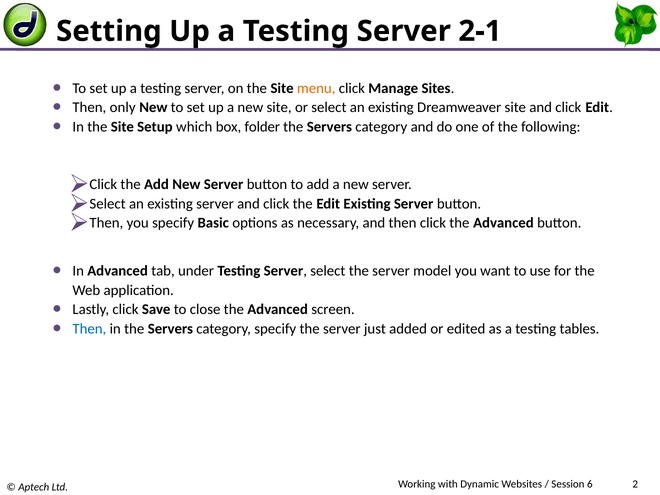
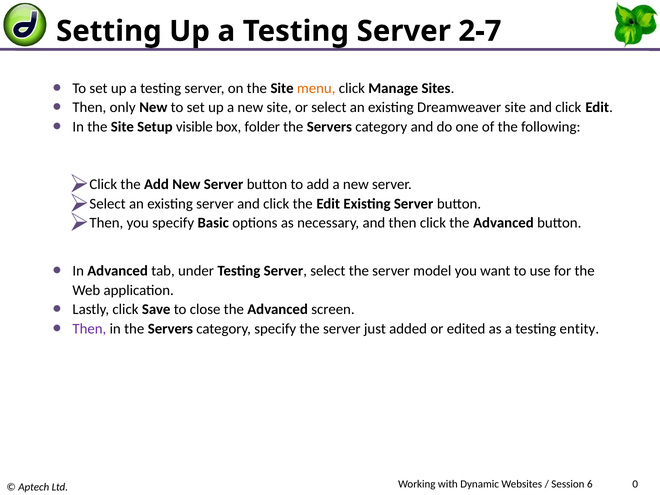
2-1: 2-1 -> 2-7
which: which -> visible
Then at (89, 329) colour: blue -> purple
tables: tables -> entity
2: 2 -> 0
